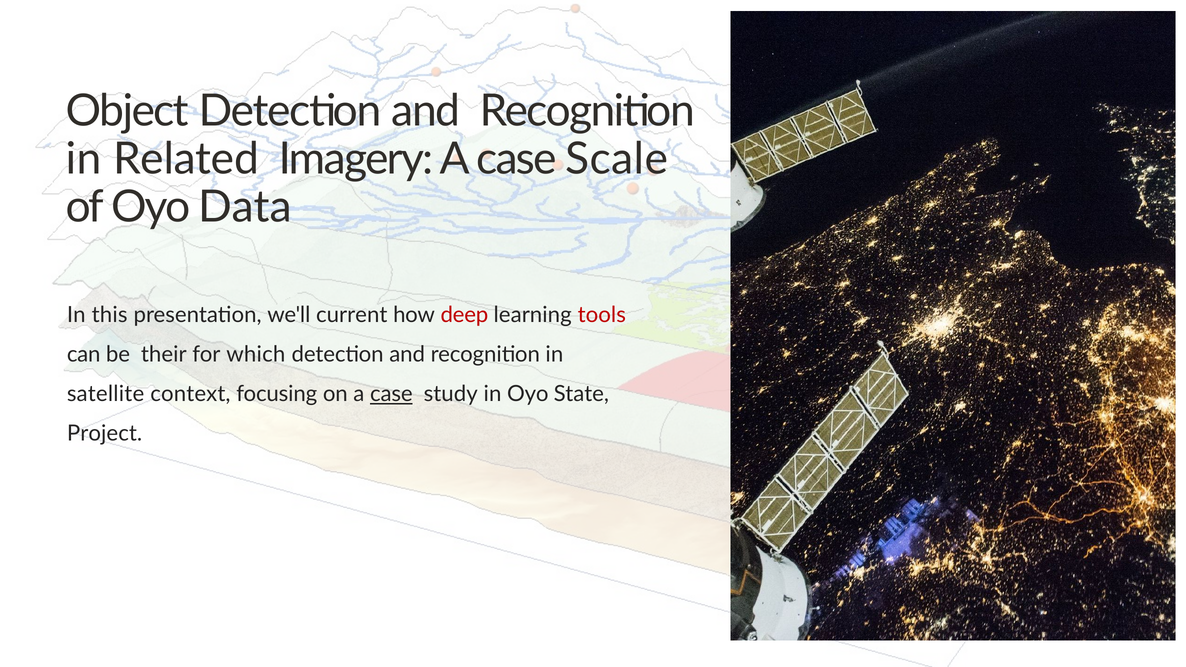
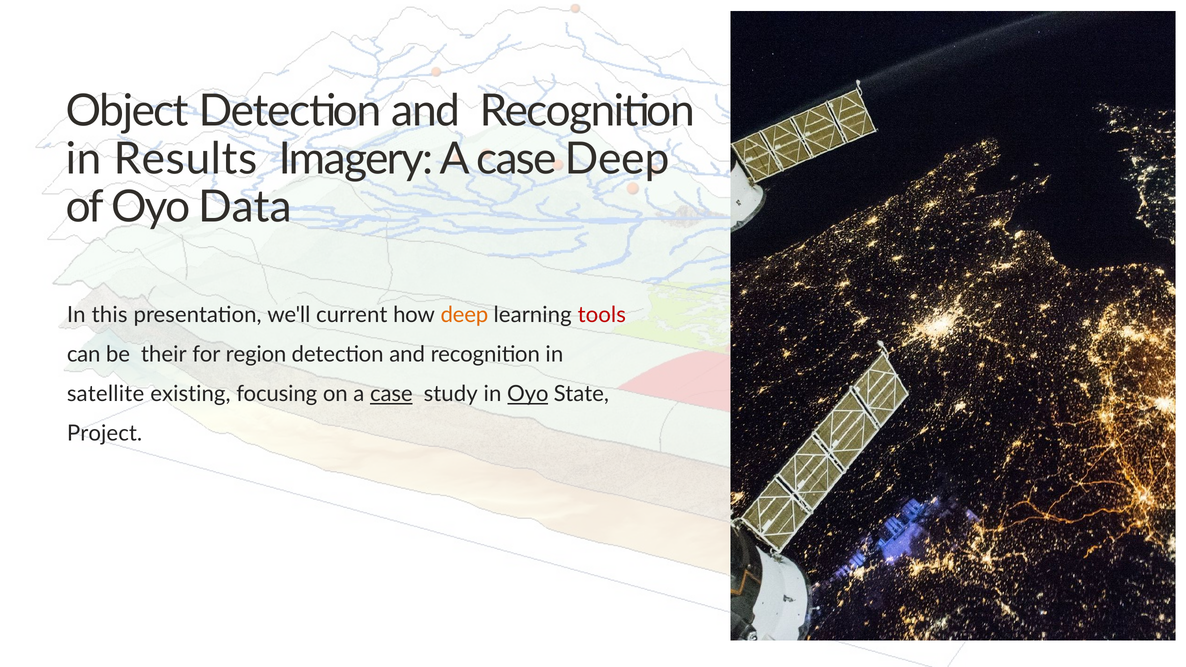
Related: Related -> Results
case Scale: Scale -> Deep
deep at (464, 315) colour: red -> orange
which: which -> region
context: context -> existing
Oyo at (528, 394) underline: none -> present
